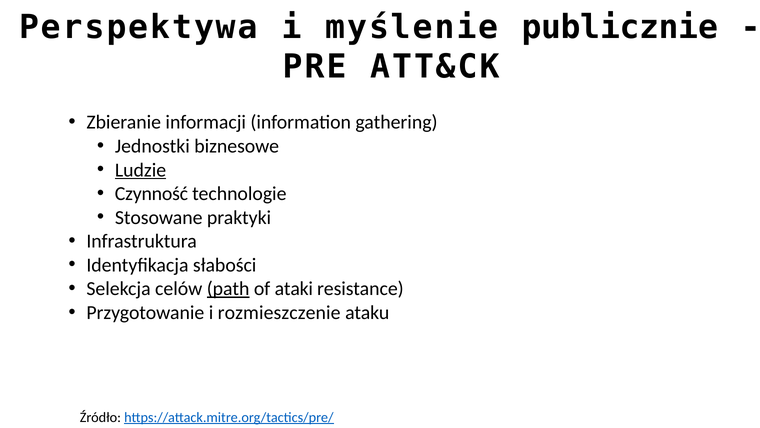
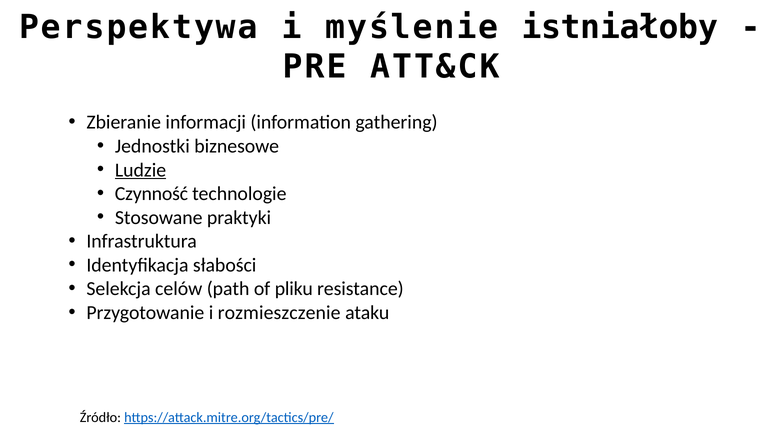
publicznie: publicznie -> istniałoby
path underline: present -> none
ataki: ataki -> pliku
